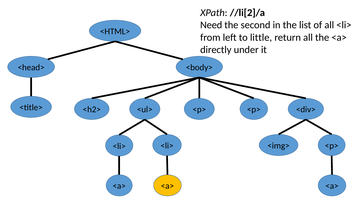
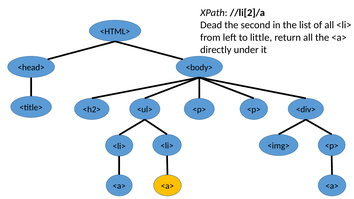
Need: Need -> Dead
